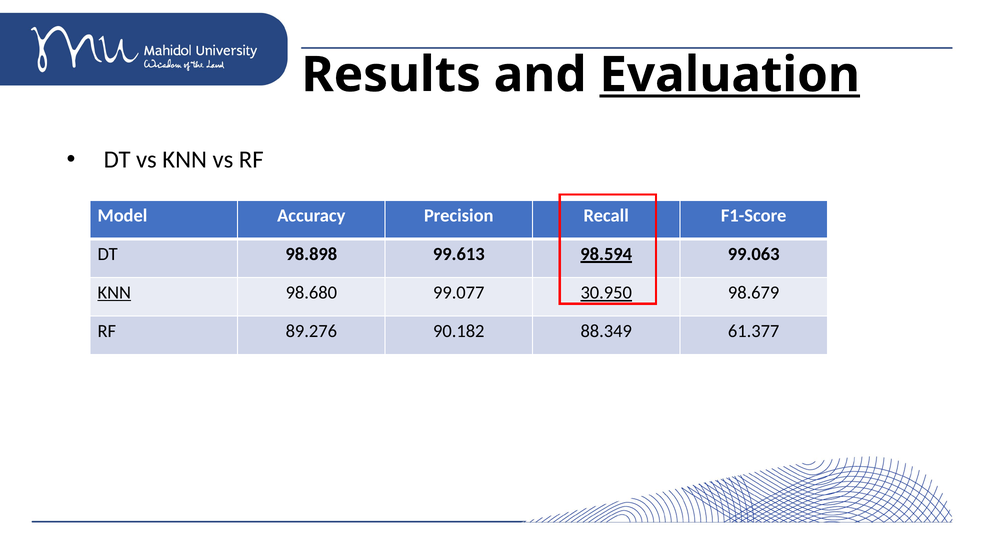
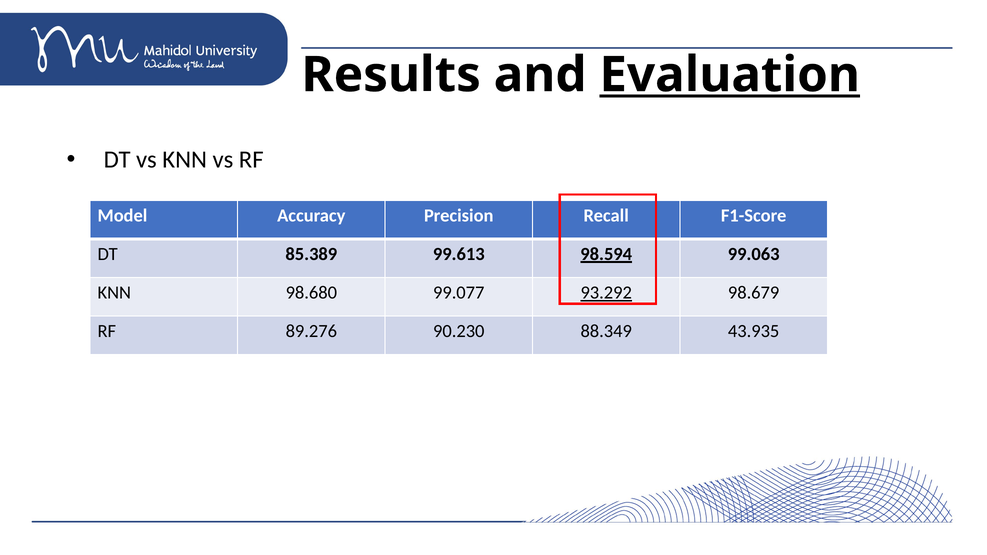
98.898: 98.898 -> 85.389
KNN at (114, 293) underline: present -> none
30.950: 30.950 -> 93.292
90.182: 90.182 -> 90.230
61.377: 61.377 -> 43.935
